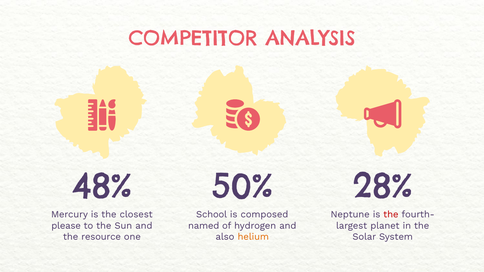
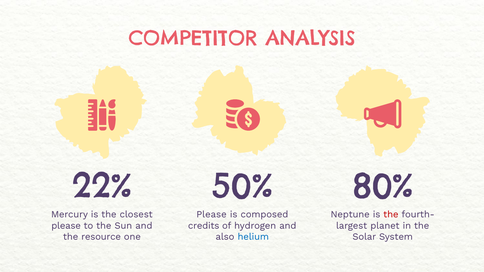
48%: 48% -> 22%
28%: 28% -> 80%
School at (212, 214): School -> Please
named: named -> credits
helium colour: orange -> blue
